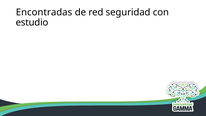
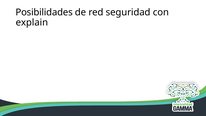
Encontradas: Encontradas -> Posibilidades
estudio: estudio -> explain
